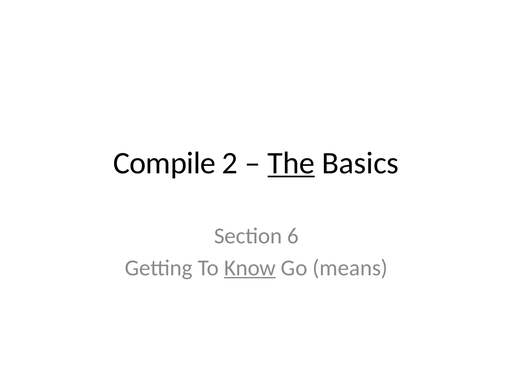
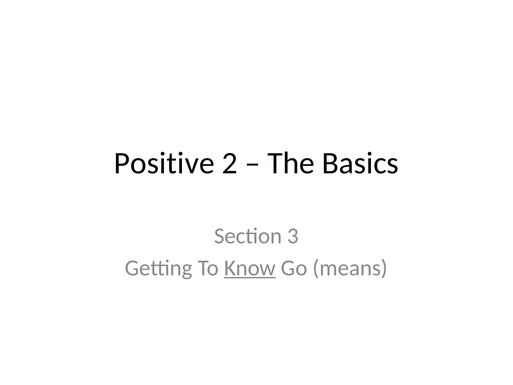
Compile: Compile -> Positive
The underline: present -> none
6: 6 -> 3
